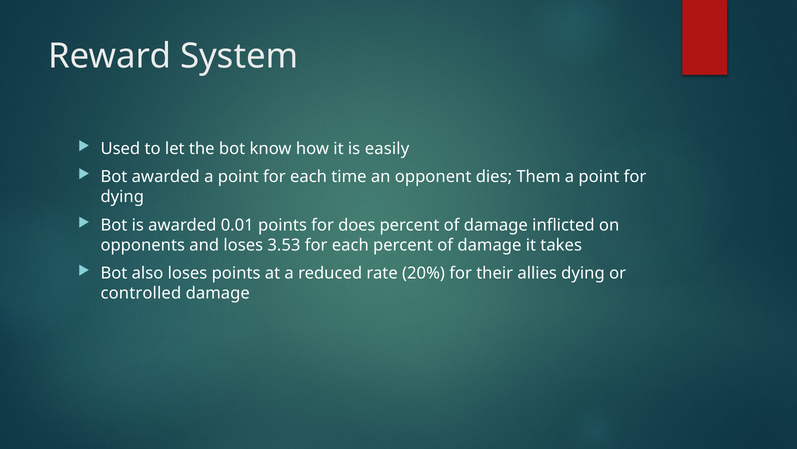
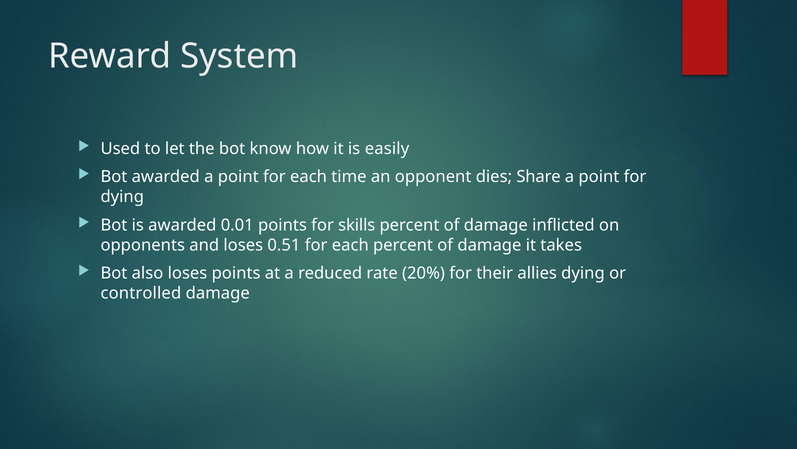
Them: Them -> Share
does: does -> skills
3.53: 3.53 -> 0.51
